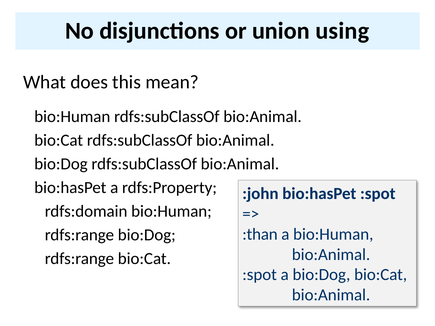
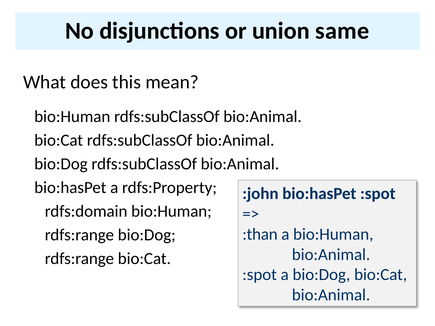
using: using -> same
